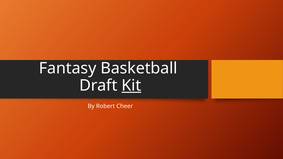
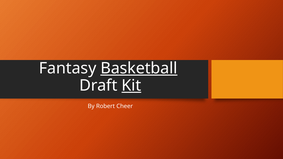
Basketball underline: none -> present
